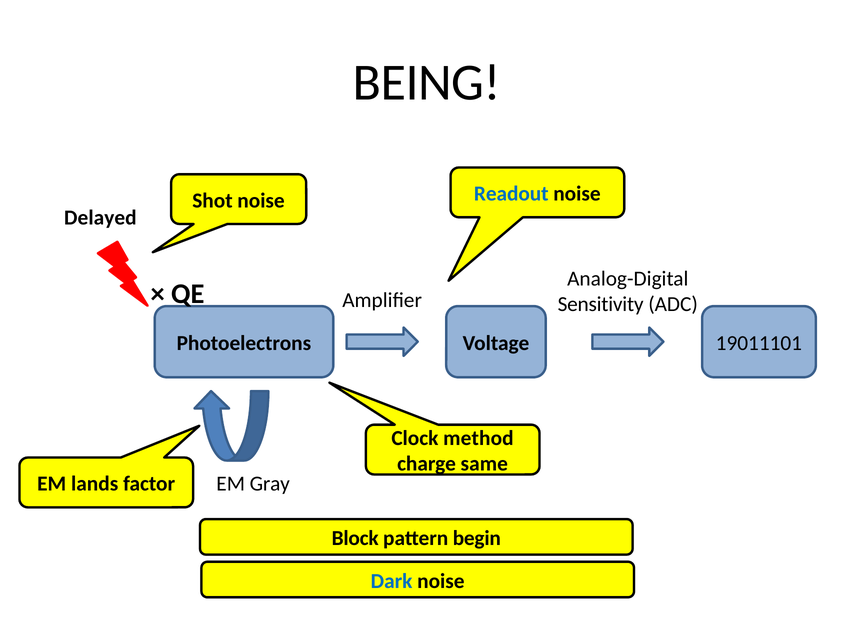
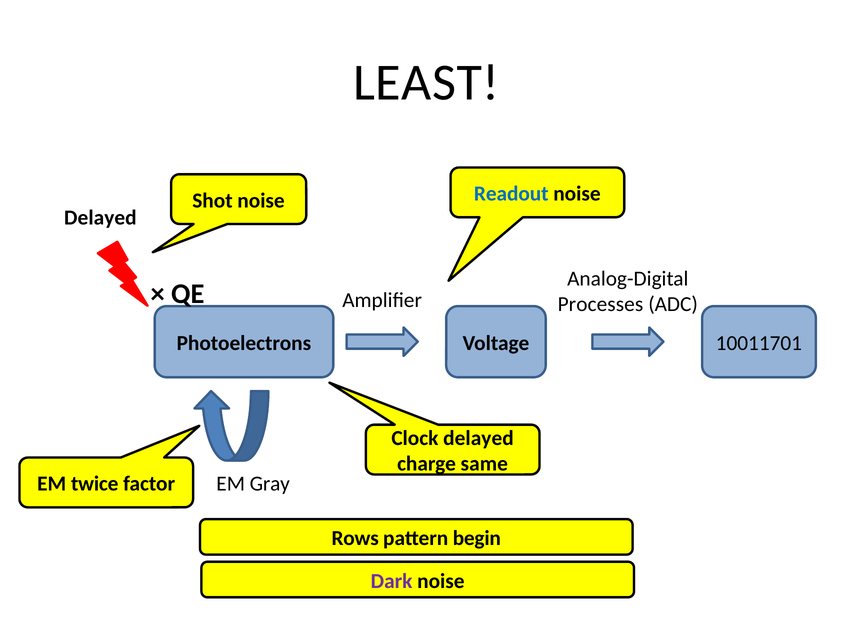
BEING: BEING -> LEAST
Sensitivity: Sensitivity -> Processes
19011101: 19011101 -> 10011701
Clock method: method -> delayed
lands: lands -> twice
Block: Block -> Rows
Dark colour: blue -> purple
